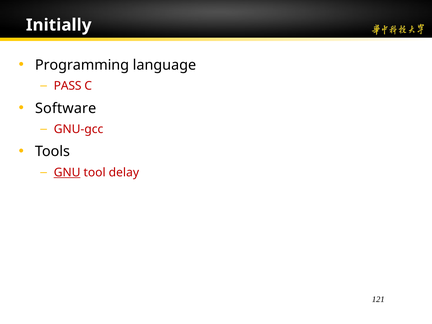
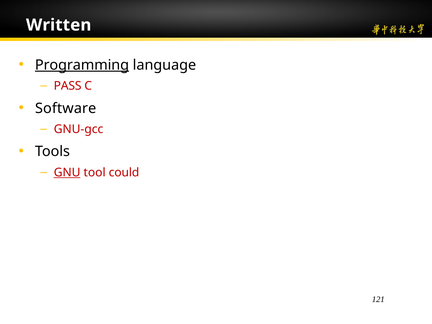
Initially: Initially -> Written
Programming underline: none -> present
delay: delay -> could
